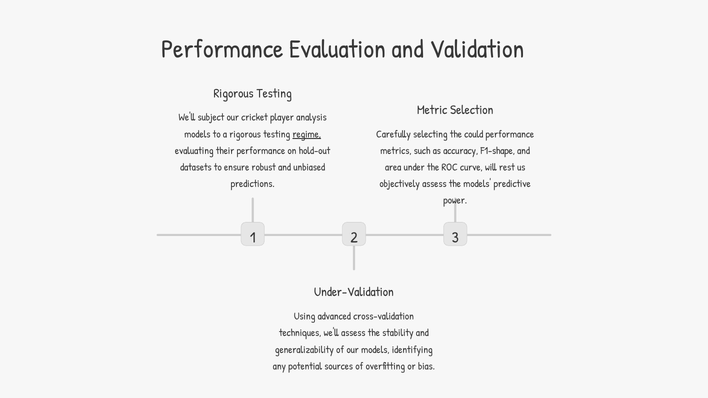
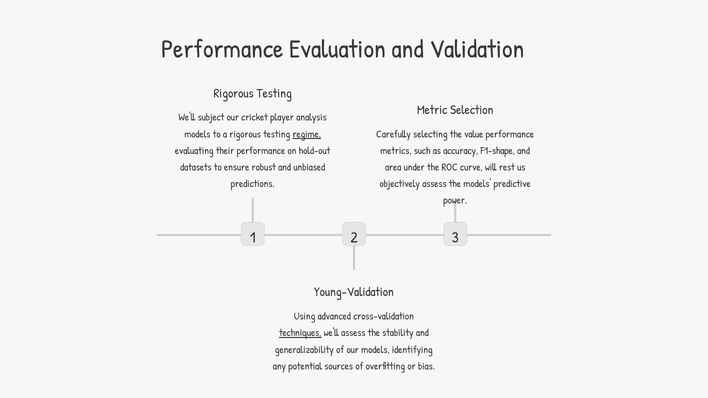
could: could -> value
Under-Validation: Under-Validation -> Young-Validation
techniques underline: none -> present
